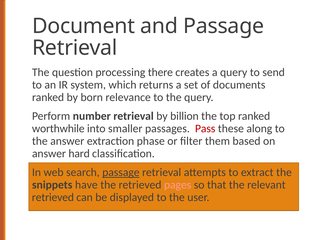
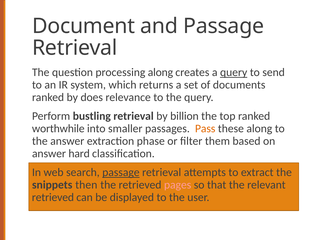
processing there: there -> along
query at (234, 72) underline: none -> present
born: born -> does
number: number -> bustling
Pass colour: red -> orange
have: have -> then
